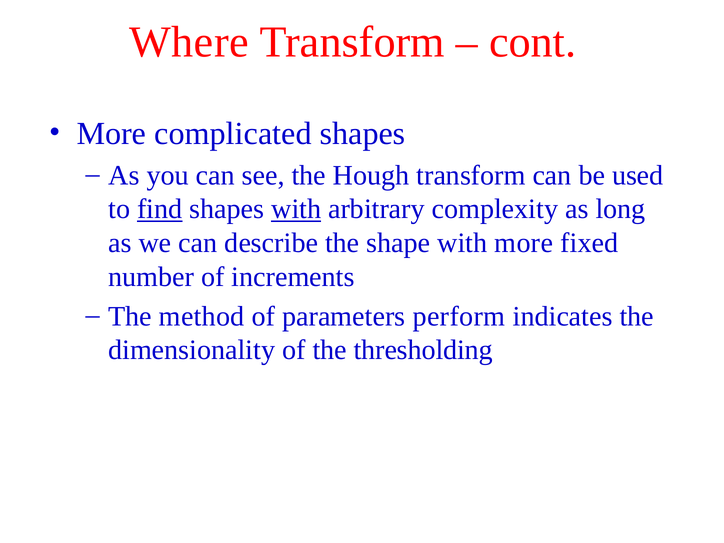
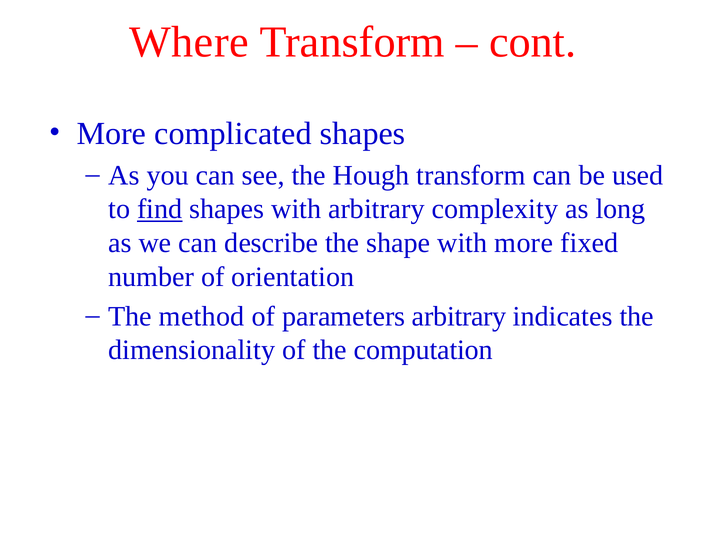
with at (296, 209) underline: present -> none
increments: increments -> orientation
parameters perform: perform -> arbitrary
thresholding: thresholding -> computation
